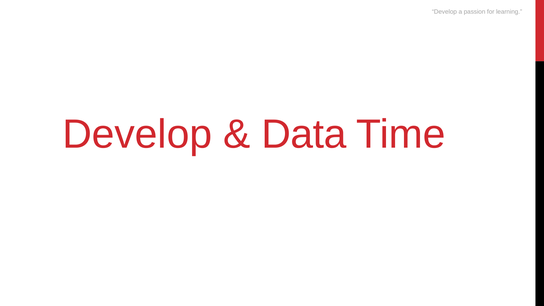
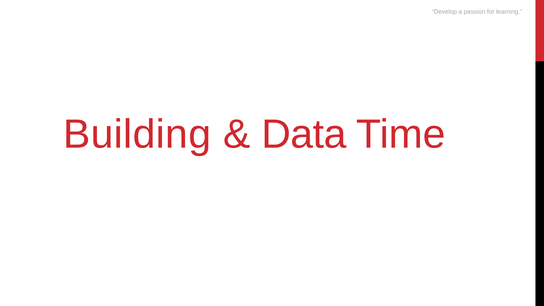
Develop at (137, 134): Develop -> Building
